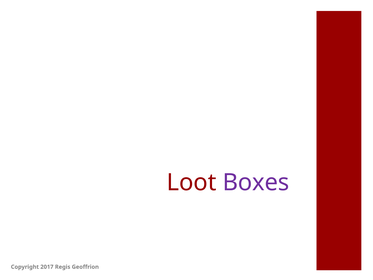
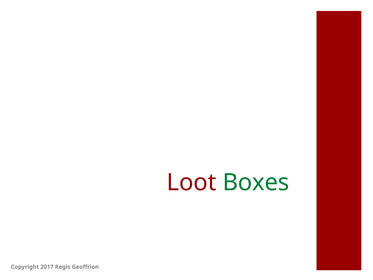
Boxes colour: purple -> green
